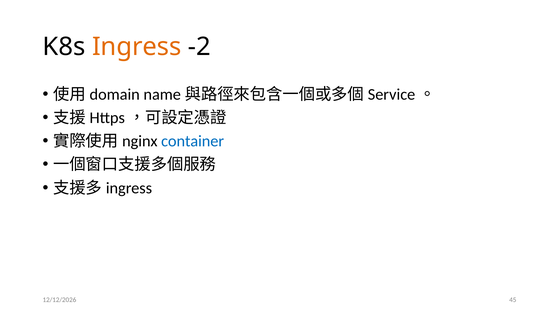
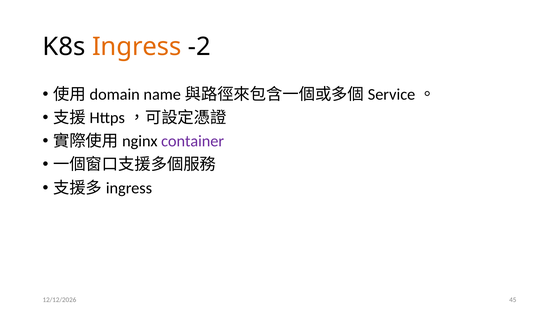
container colour: blue -> purple
